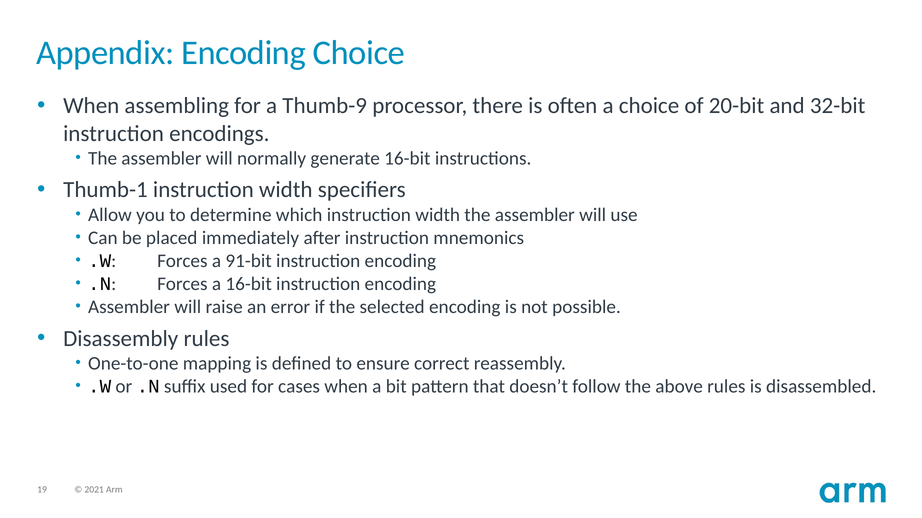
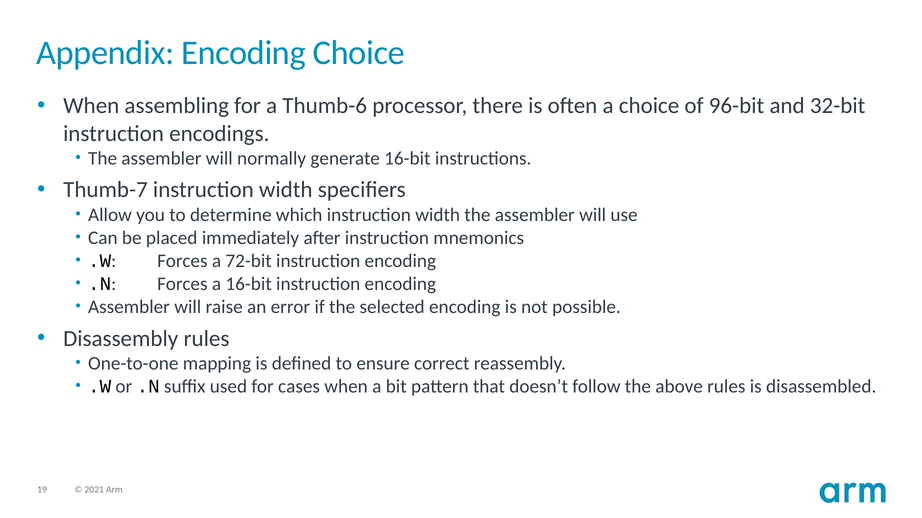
Thumb-9: Thumb-9 -> Thumb-6
20-bit: 20-bit -> 96-bit
Thumb-1: Thumb-1 -> Thumb-7
91-bit: 91-bit -> 72-bit
